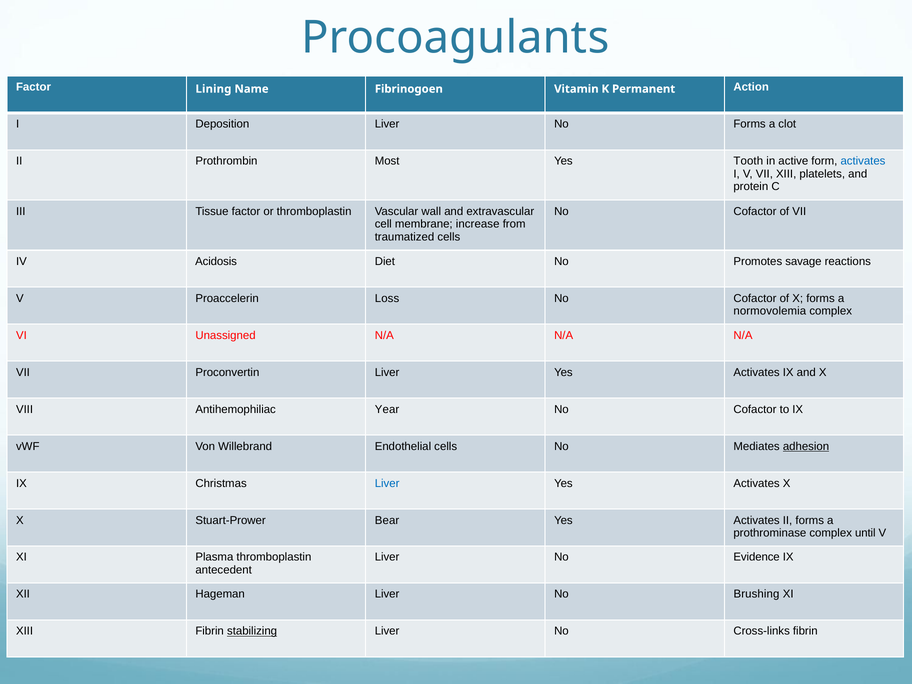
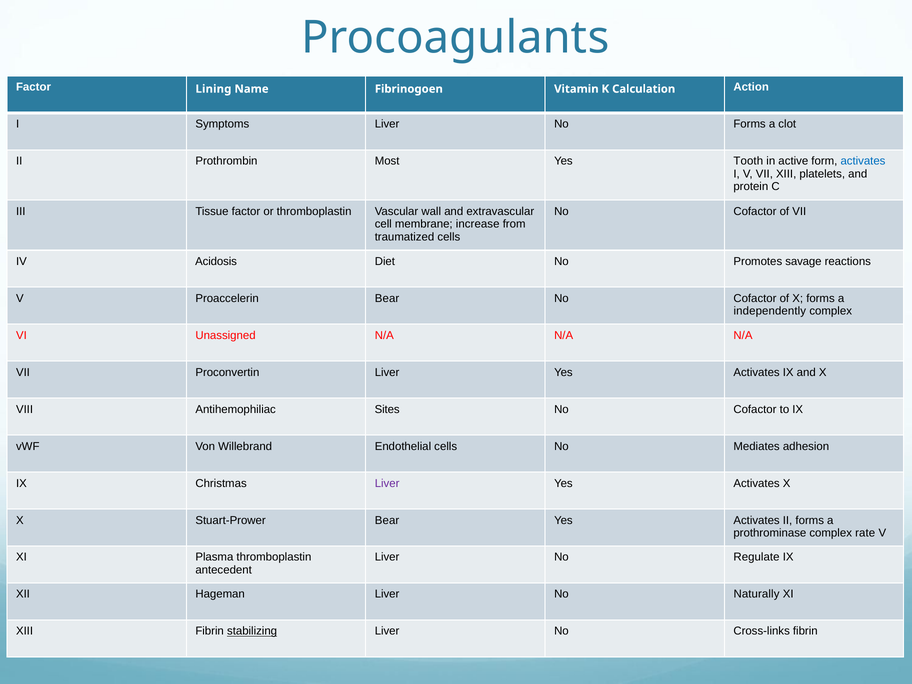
Permanent: Permanent -> Calculation
Deposition: Deposition -> Symptoms
Proaccelerin Loss: Loss -> Bear
normovolemia: normovolemia -> independently
Year: Year -> Sites
adhesion underline: present -> none
Liver at (387, 483) colour: blue -> purple
until: until -> rate
Evidence: Evidence -> Regulate
Brushing: Brushing -> Naturally
